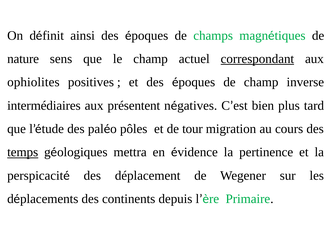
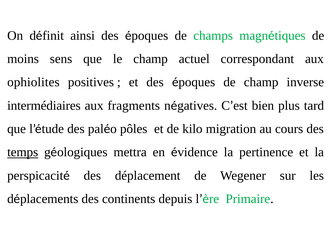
nature: nature -> moins
correspondant underline: present -> none
présentent: présentent -> fragments
tour: tour -> kilo
